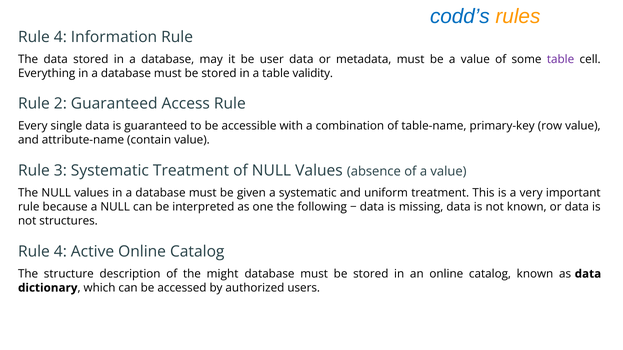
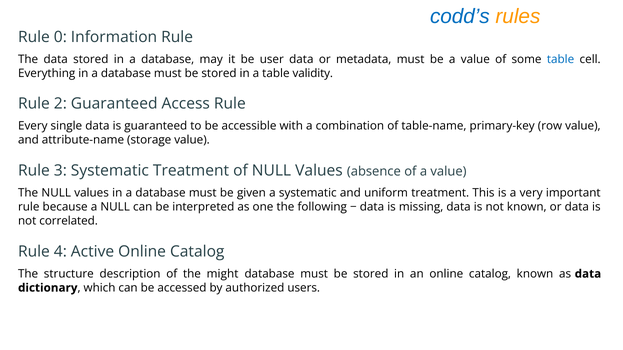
4 at (60, 37): 4 -> 0
table at (561, 59) colour: purple -> blue
contain: contain -> storage
structures: structures -> correlated
